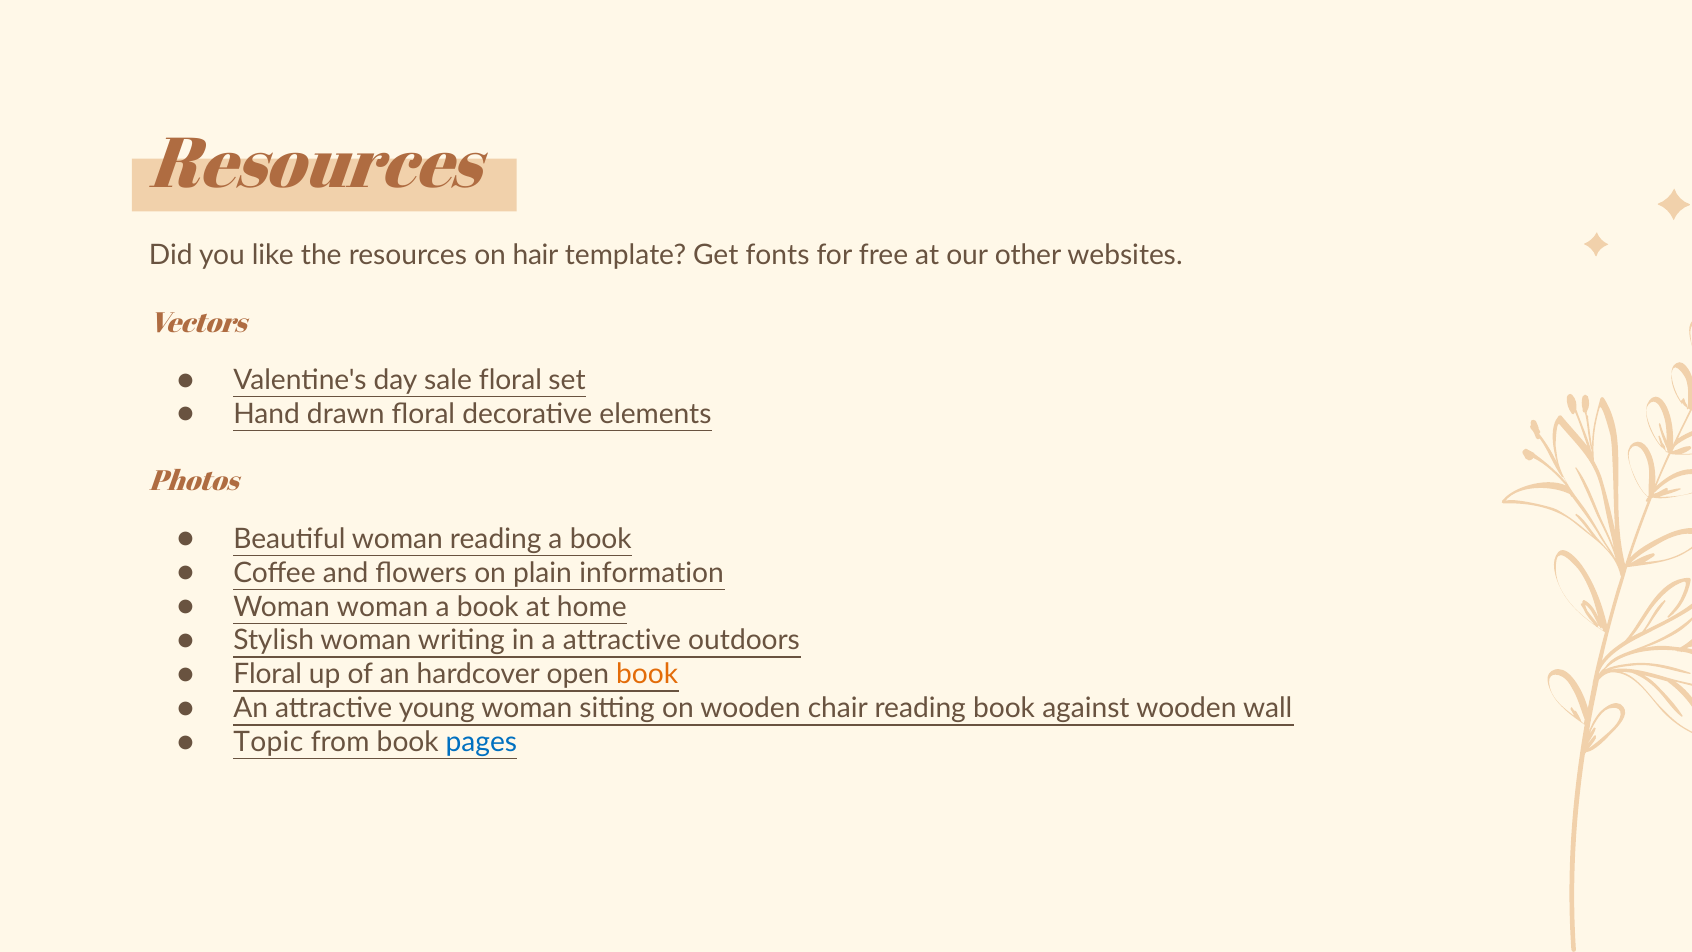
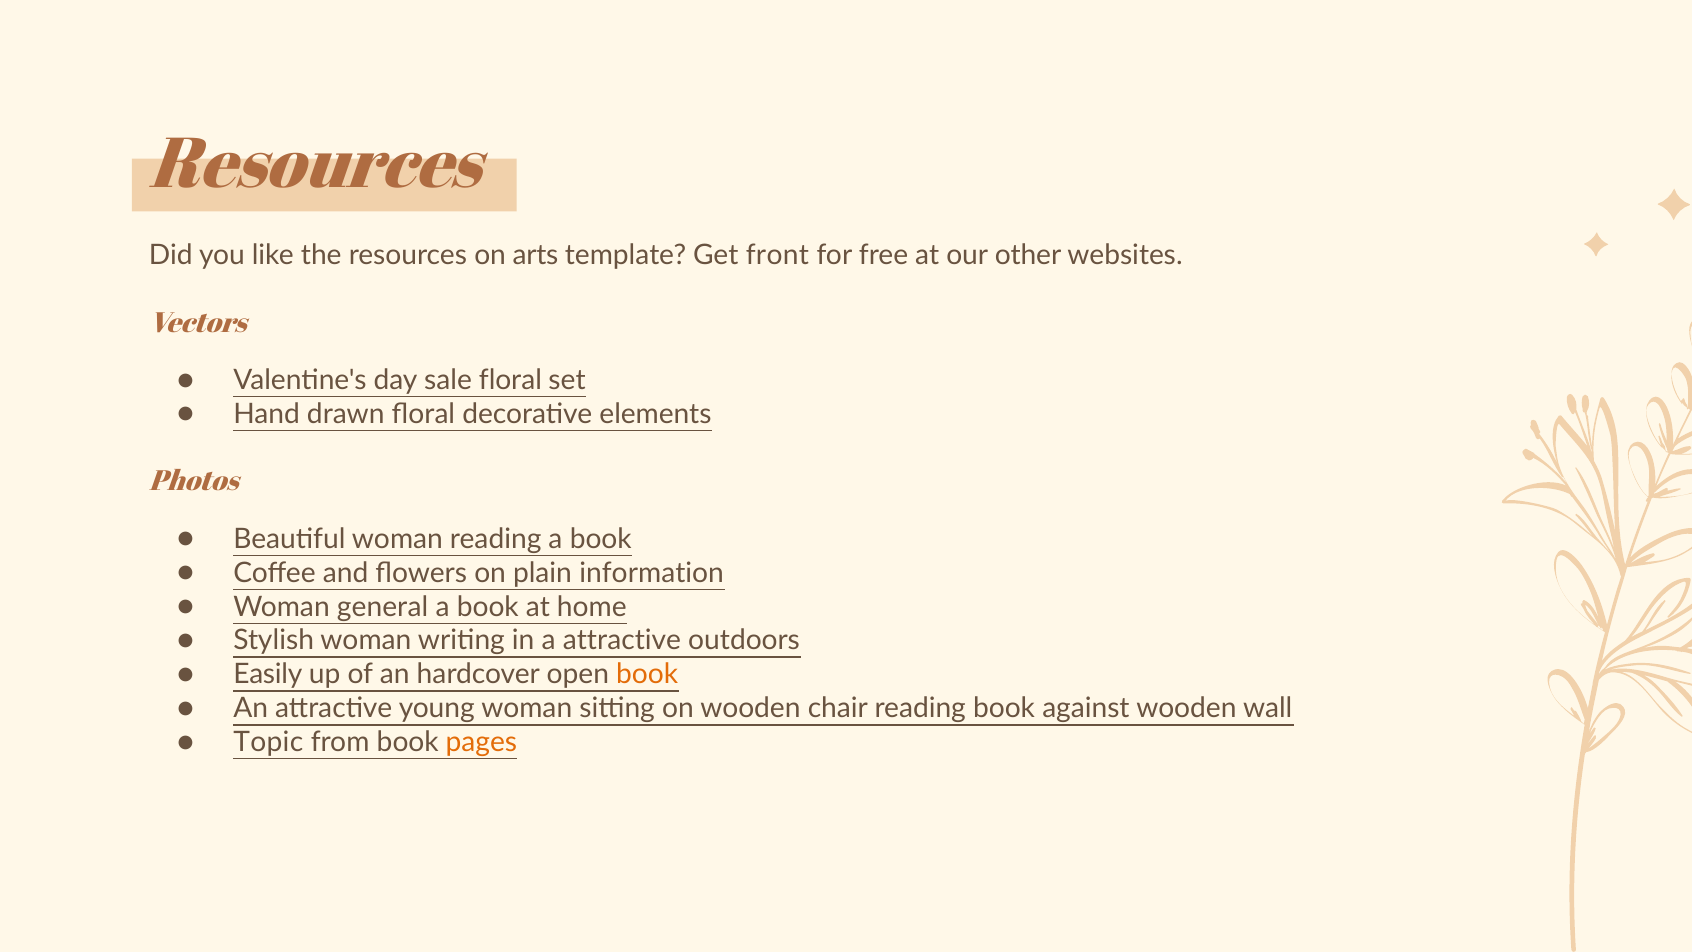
hair: hair -> arts
fonts: fonts -> front
Woman woman: woman -> general
Floral at (268, 674): Floral -> Easily
pages colour: blue -> orange
